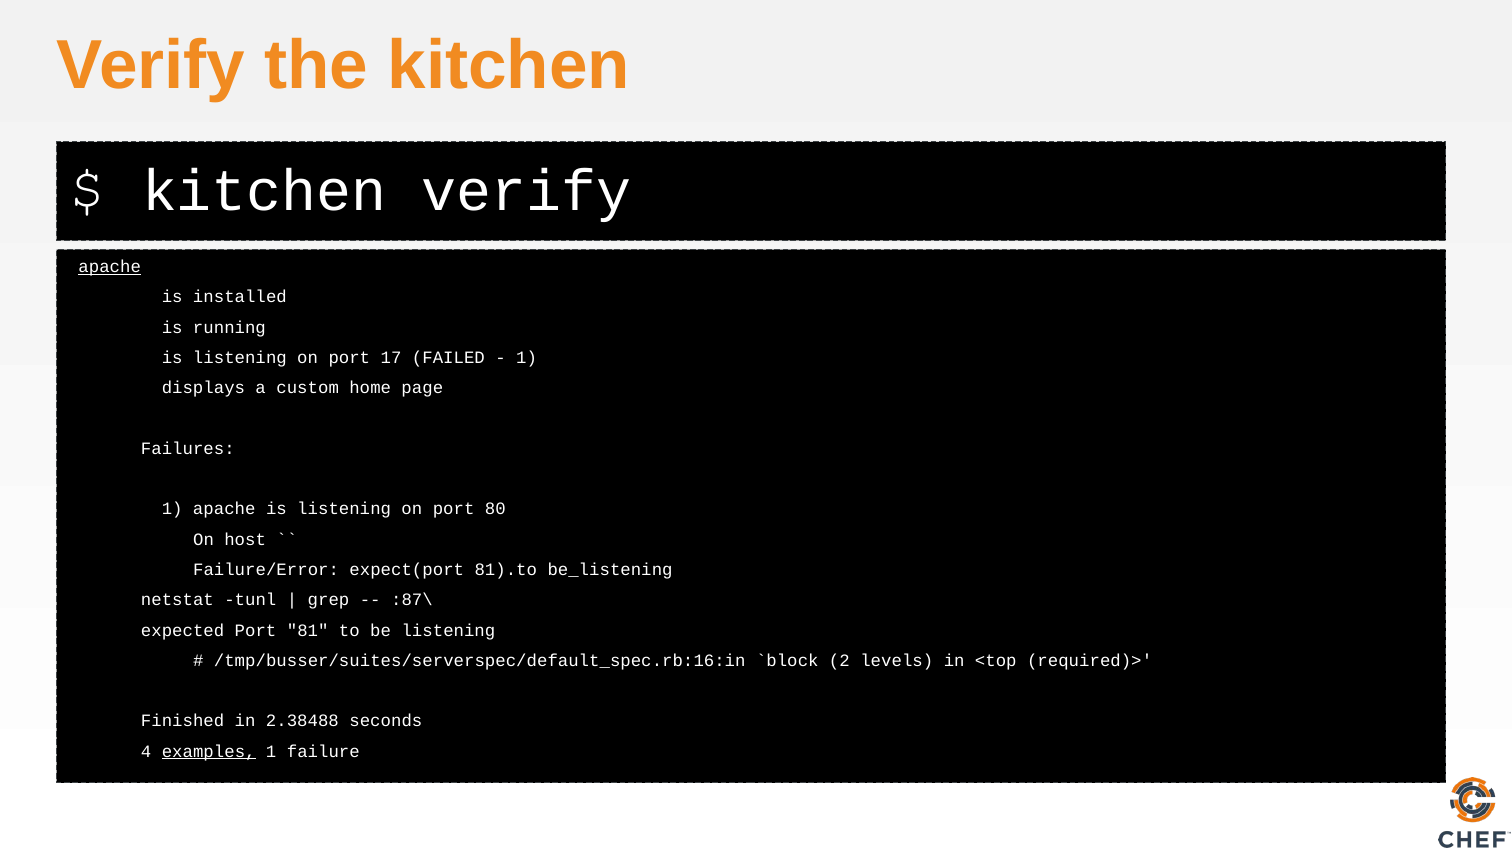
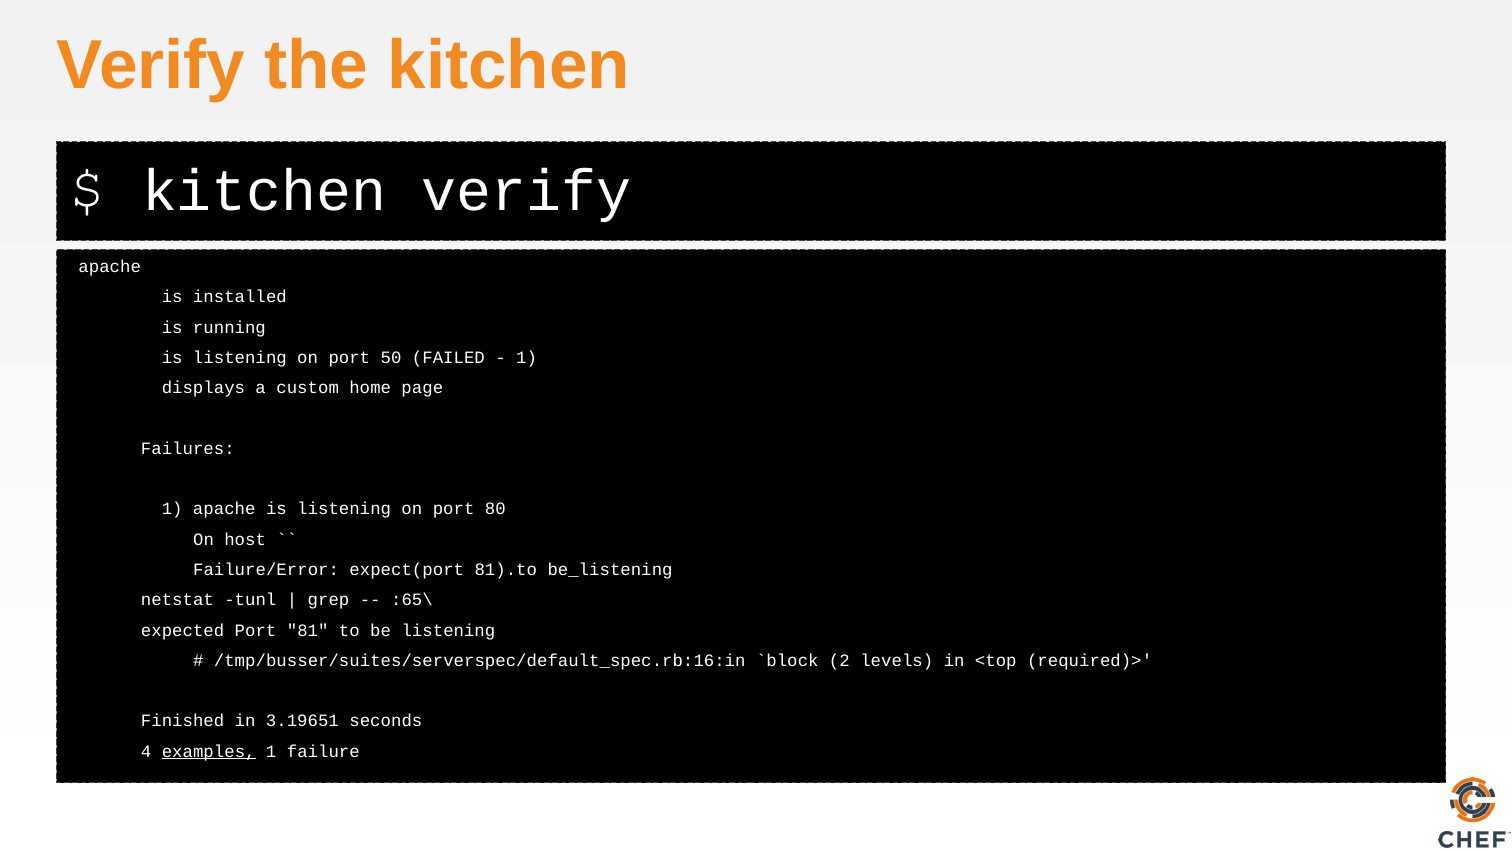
apache at (110, 267) underline: present -> none
17: 17 -> 50
:87\: :87\ -> :65\
2.38488: 2.38488 -> 3.19651
